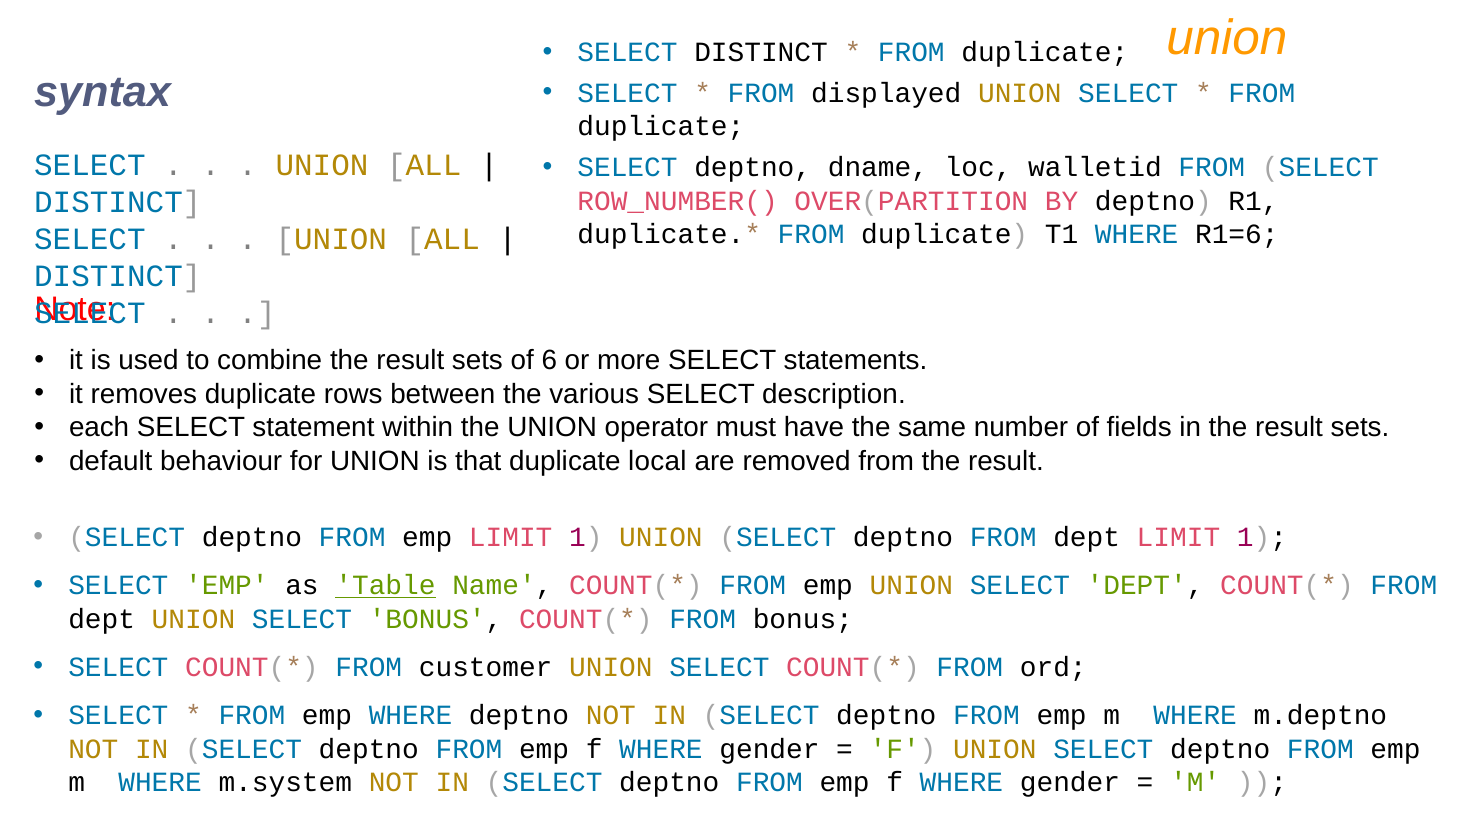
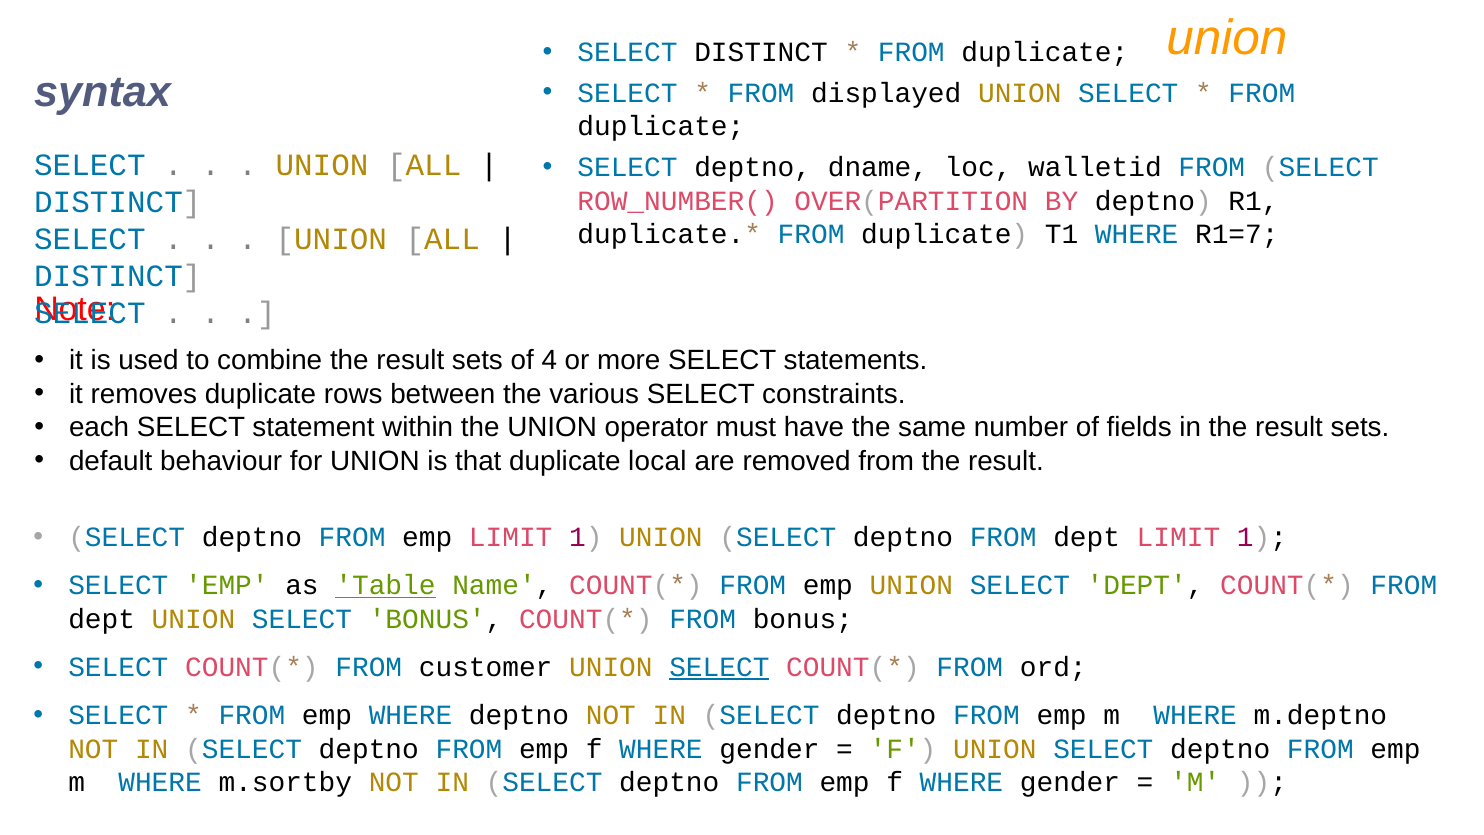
R1=6: R1=6 -> R1=7
6: 6 -> 4
description: description -> constraints
SELECT at (719, 667) underline: none -> present
m.system: m.system -> m.sortby
